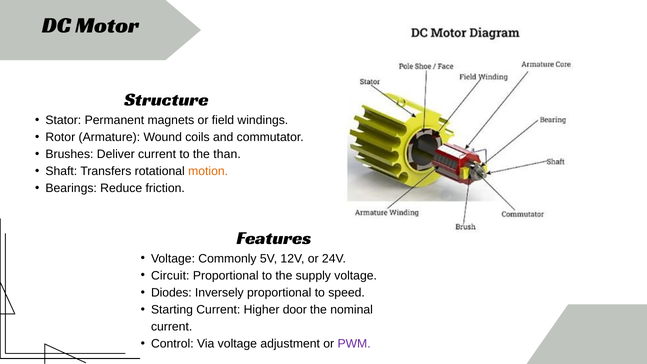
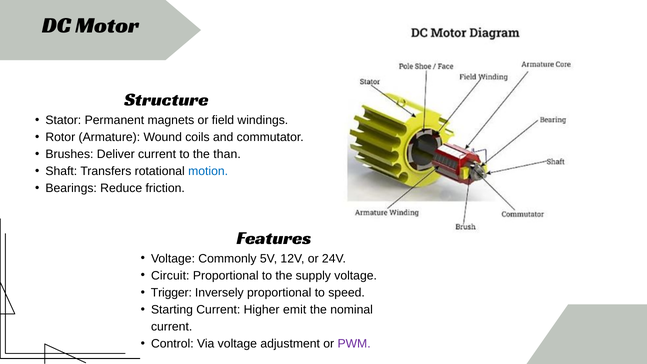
motion colour: orange -> blue
Diodes: Diodes -> Trigger
door: door -> emit
